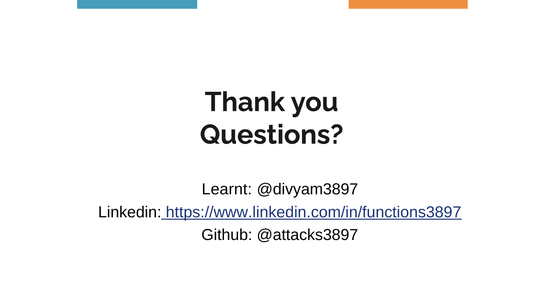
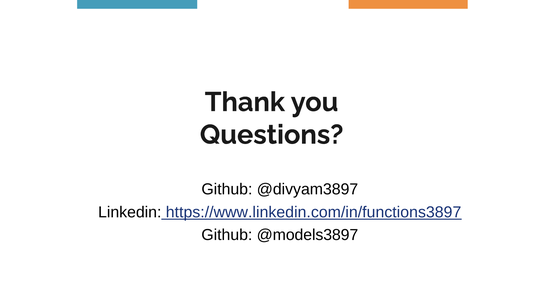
Learnt at (227, 189): Learnt -> Github
@attacks3897: @attacks3897 -> @models3897
